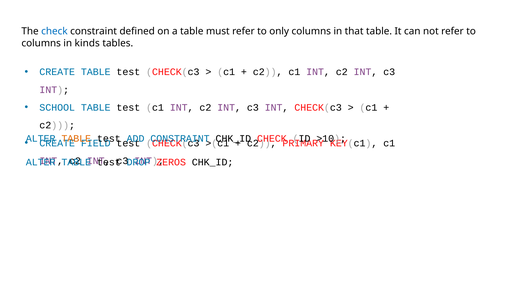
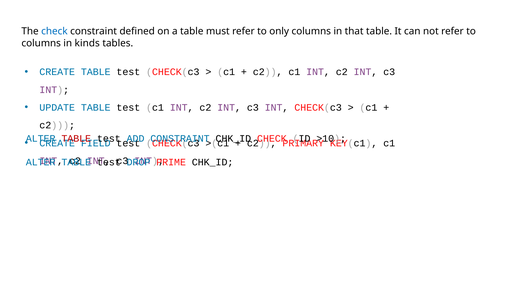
SCHOOL: SCHOOL -> UPDATE
TABLE at (76, 139) colour: orange -> red
ZEROS: ZEROS -> PRIME
